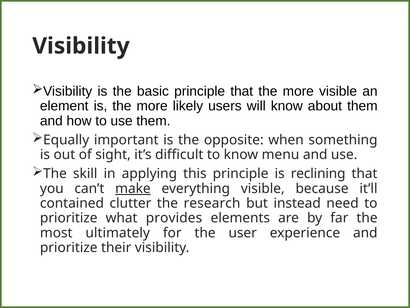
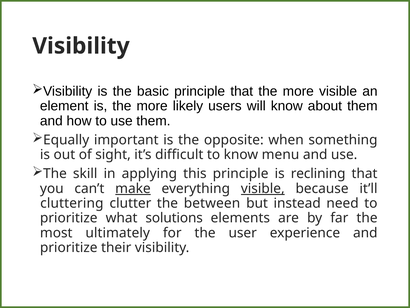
visible at (263, 188) underline: none -> present
contained: contained -> cluttering
research: research -> between
provides: provides -> solutions
